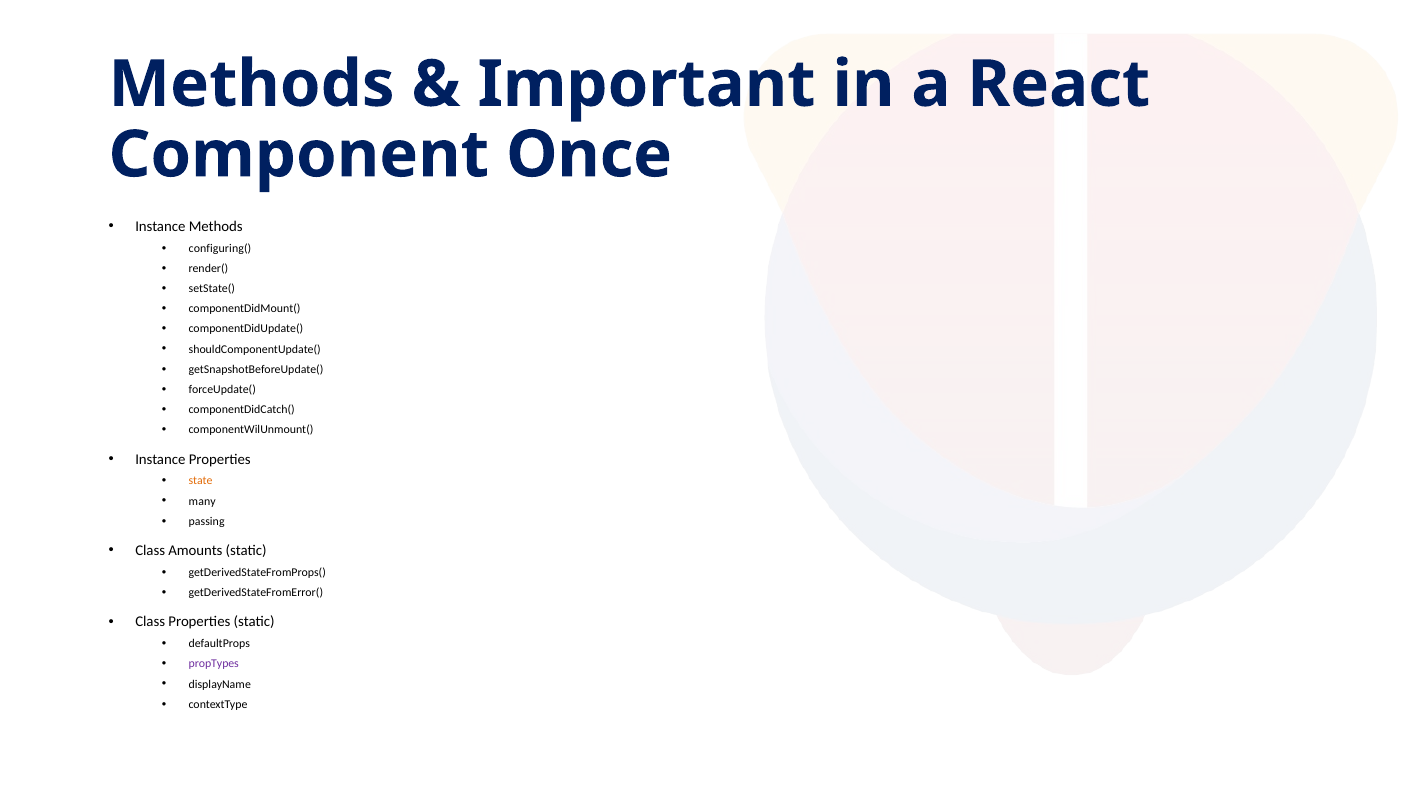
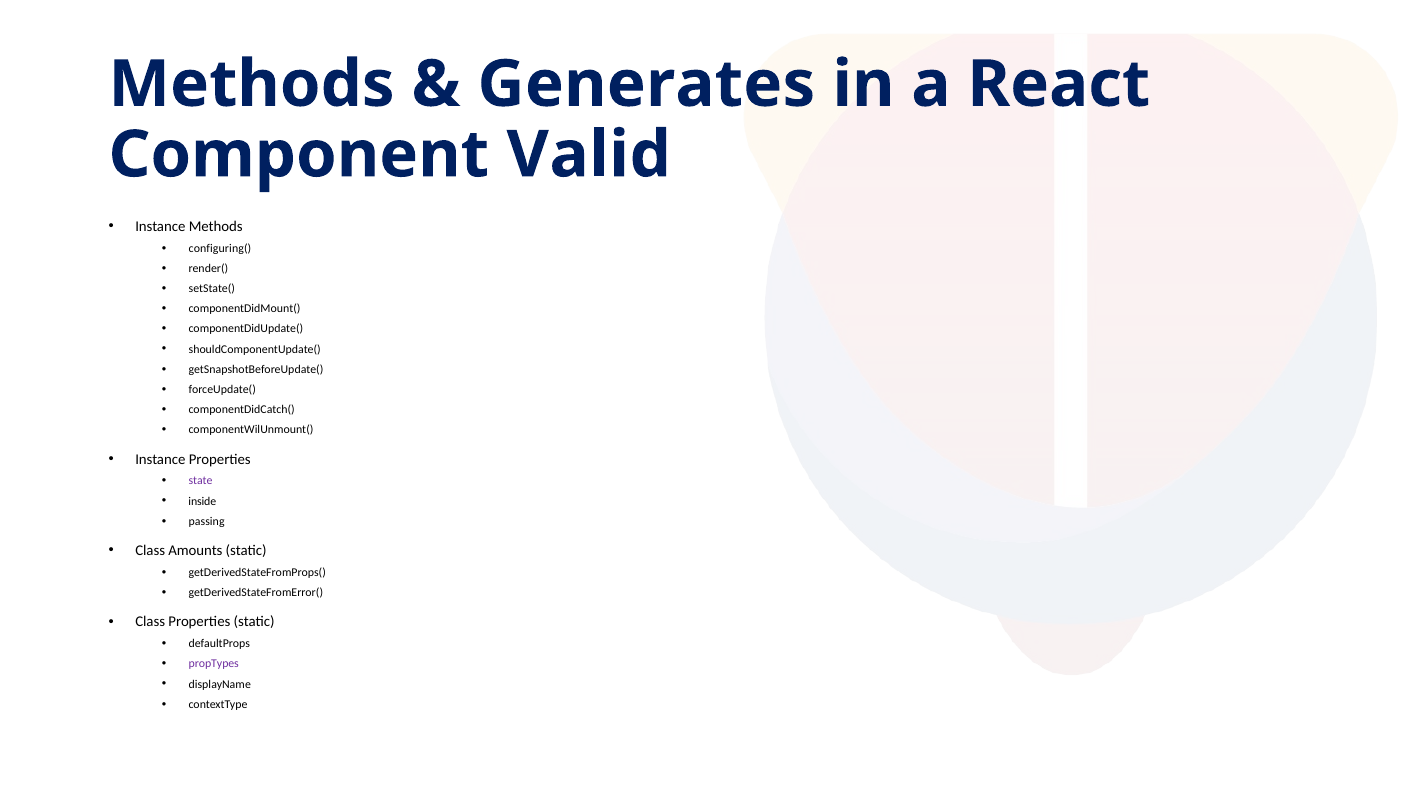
Important: Important -> Generates
Once: Once -> Valid
state colour: orange -> purple
many: many -> inside
